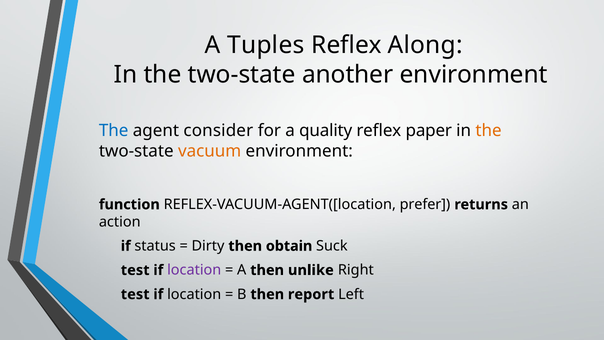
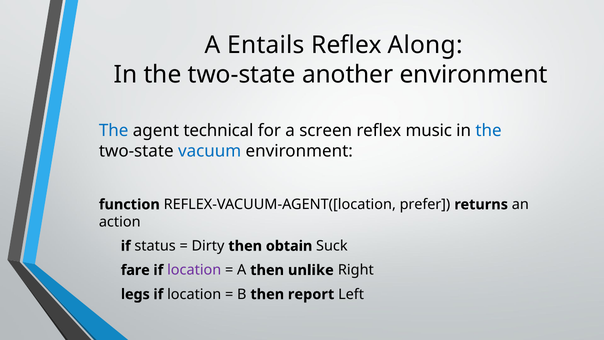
Tuples: Tuples -> Entails
consider: consider -> technical
quality: quality -> screen
paper: paper -> music
the at (489, 131) colour: orange -> blue
vacuum colour: orange -> blue
test at (135, 270): test -> fare
test at (135, 294): test -> legs
